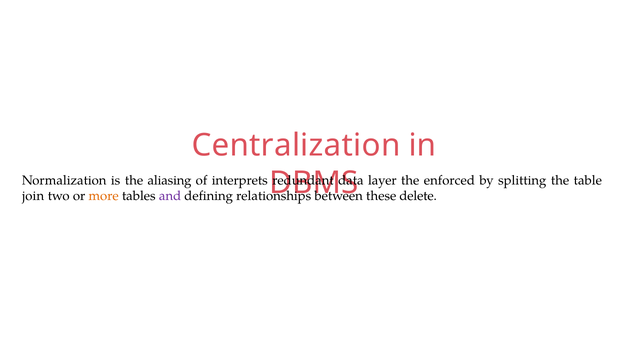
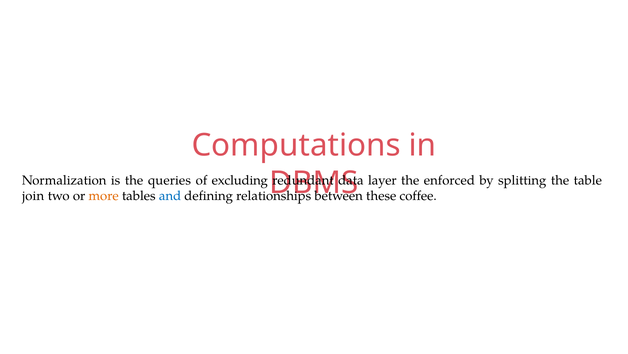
Centralization: Centralization -> Computations
aliasing: aliasing -> queries
interprets: interprets -> excluding
and colour: purple -> blue
delete: delete -> coffee
